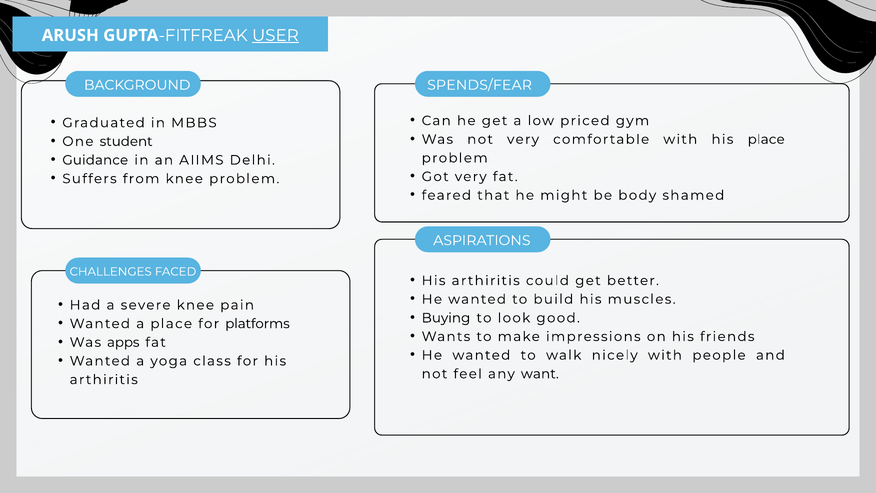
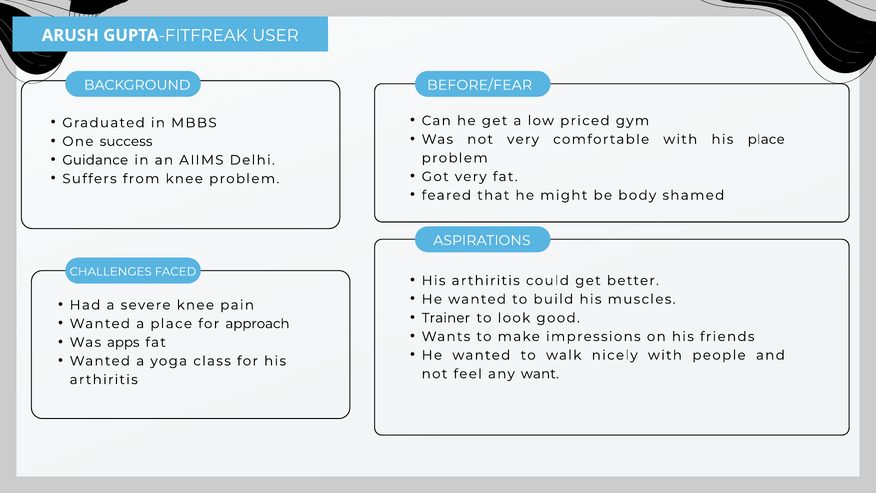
USER underline: present -> none
SPENDS/FEAR: SPENDS/FEAR -> BEFORE/FEAR
student: student -> success
Buying: Buying -> Trainer
platforms: platforms -> approach
